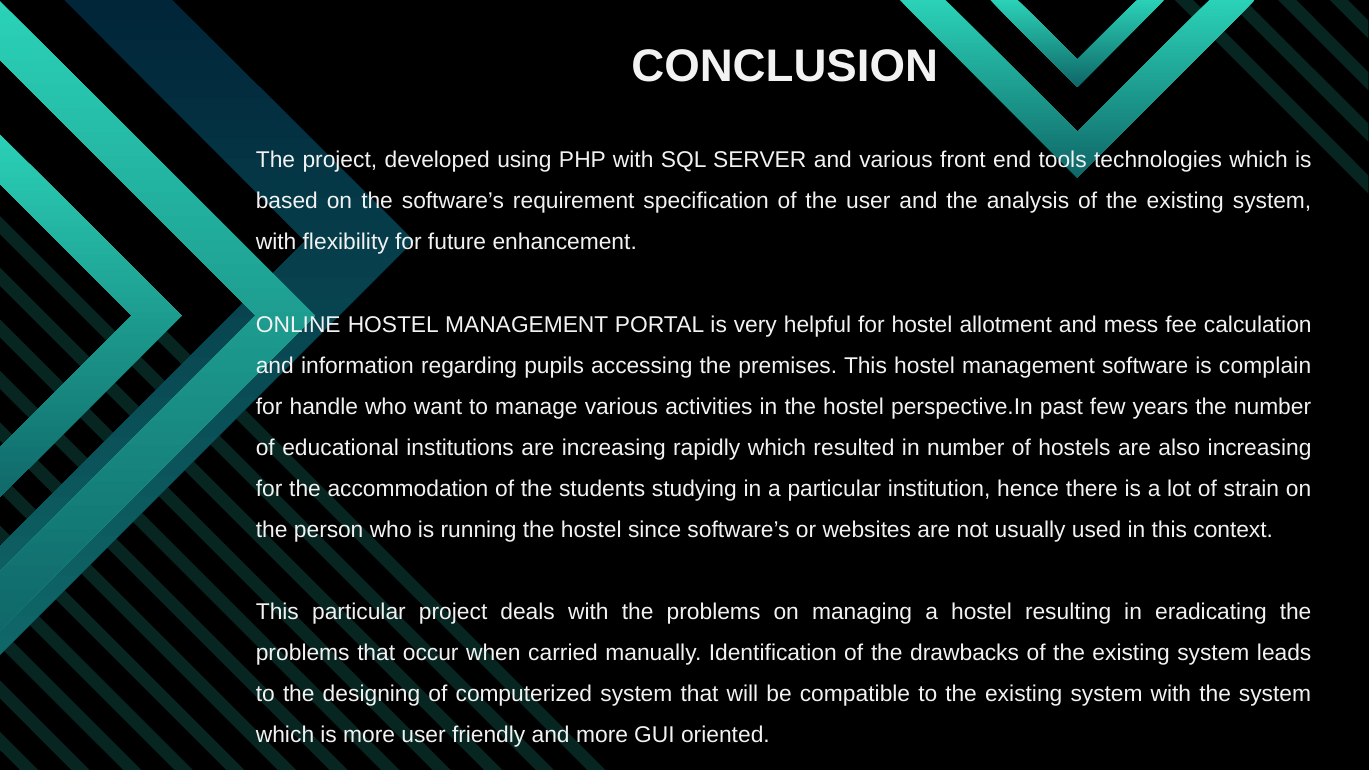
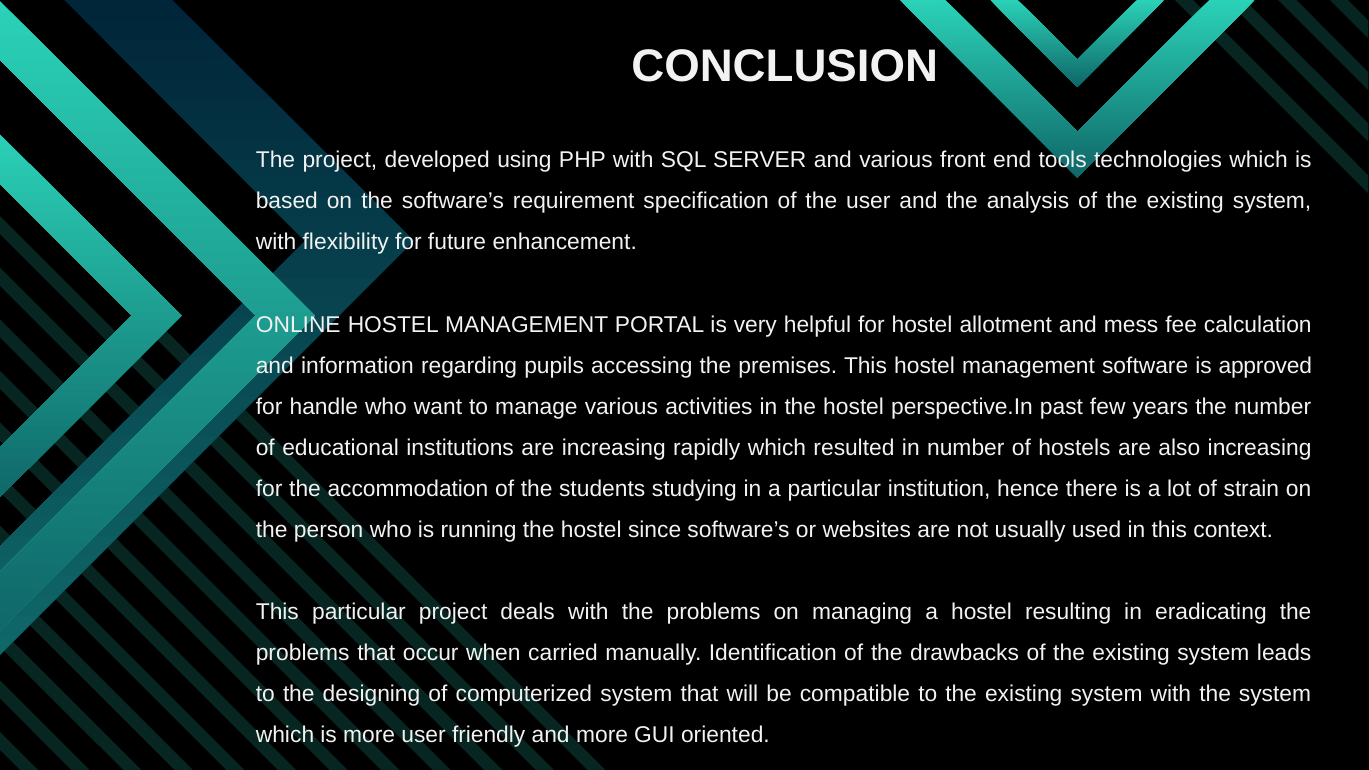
complain: complain -> approved
